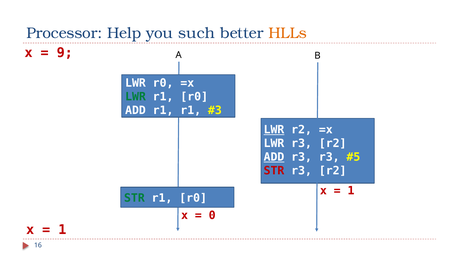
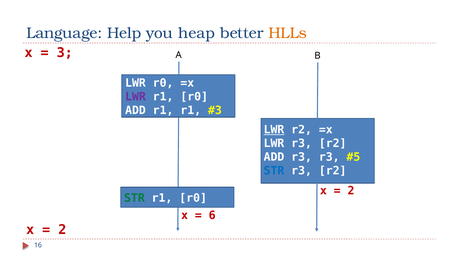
Processor: Processor -> Language
such: such -> heap
9: 9 -> 3
LWR at (135, 97) colour: green -> purple
ADD at (274, 157) underline: present -> none
STR at (274, 171) colour: red -> blue
1 at (351, 191): 1 -> 2
0: 0 -> 6
1 at (62, 230): 1 -> 2
